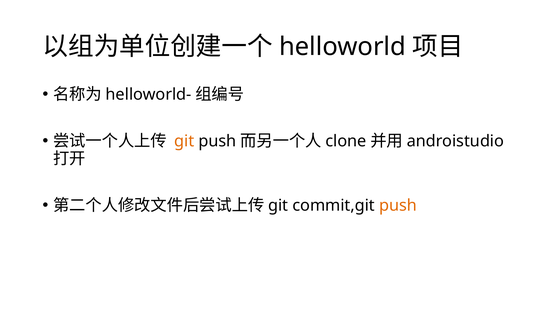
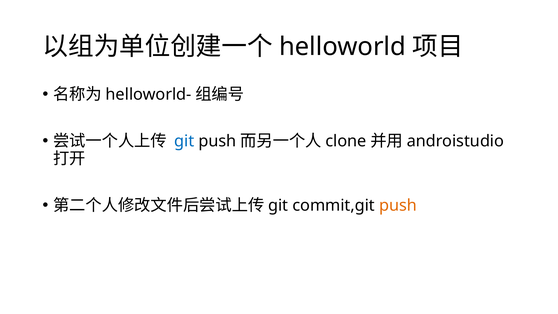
git at (184, 141) colour: orange -> blue
